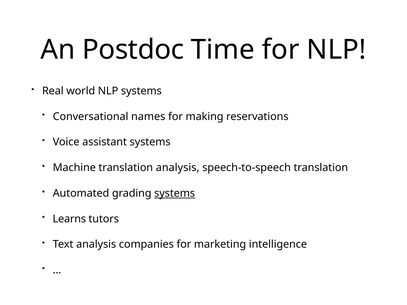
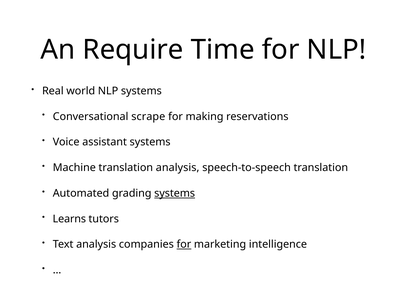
Postdoc: Postdoc -> Require
names: names -> scrape
for at (184, 245) underline: none -> present
